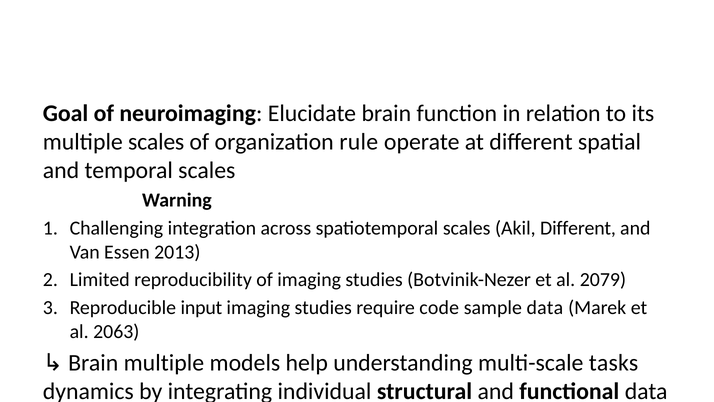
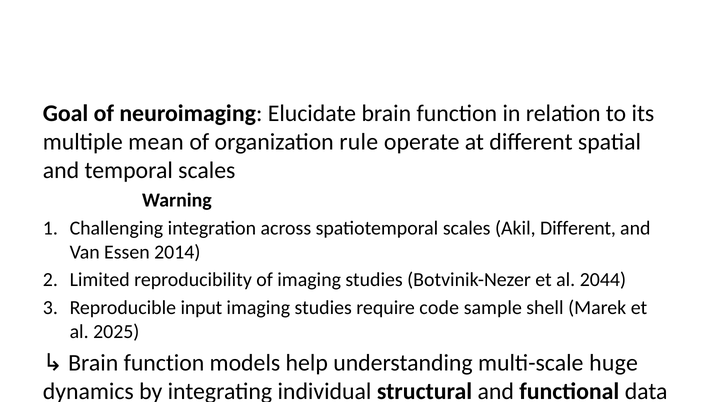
multiple scales: scales -> mean
2013: 2013 -> 2014
2079: 2079 -> 2044
sample data: data -> shell
2063: 2063 -> 2025
multiple at (164, 362): multiple -> function
tasks: tasks -> huge
